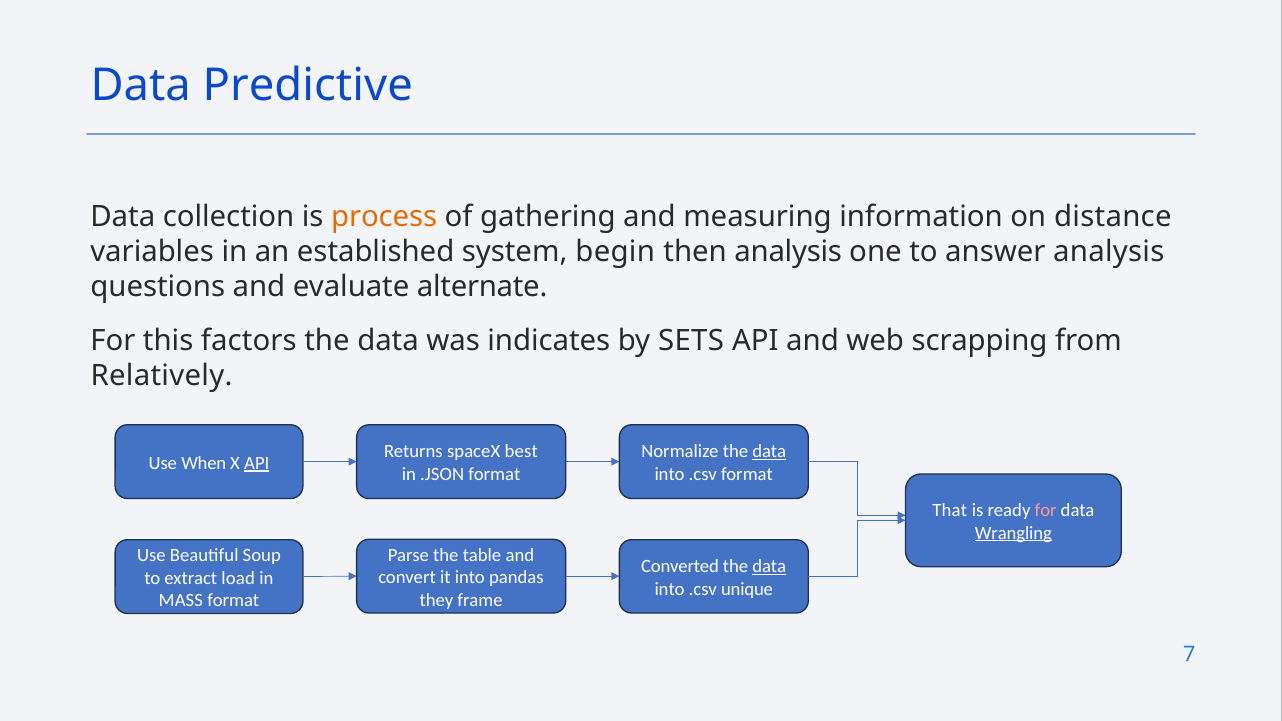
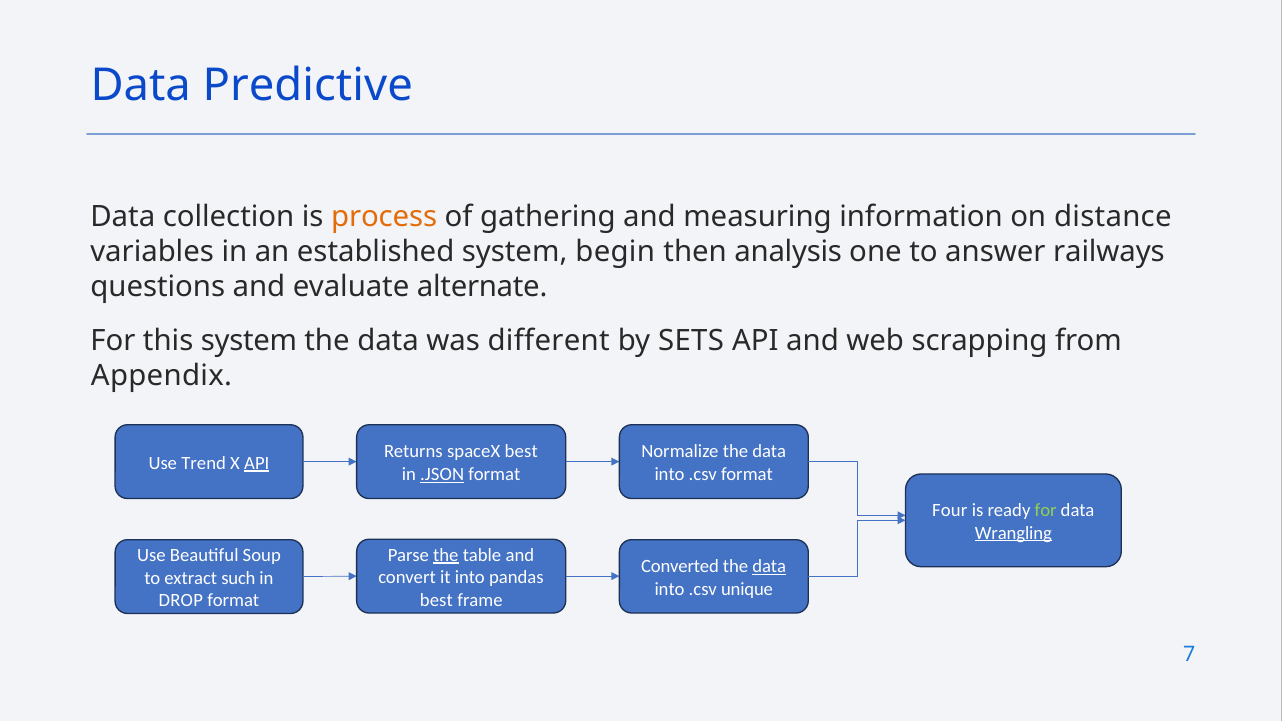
answer analysis: analysis -> railways
this factors: factors -> system
indicates: indicates -> different
Relatively: Relatively -> Appendix
data at (769, 452) underline: present -> none
When: When -> Trend
.JSON underline: none -> present
That: That -> Four
for at (1046, 510) colour: pink -> light green
the at (446, 555) underline: none -> present
load: load -> such
they at (436, 600): they -> best
MASS: MASS -> DROP
